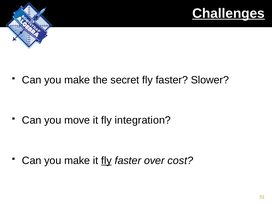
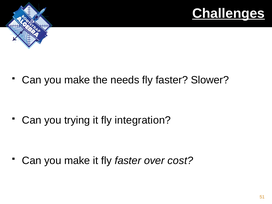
secret: secret -> needs
move: move -> trying
fly at (106, 161) underline: present -> none
